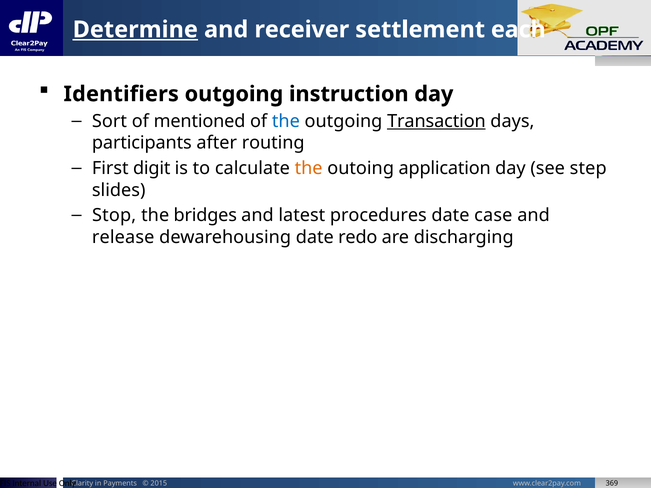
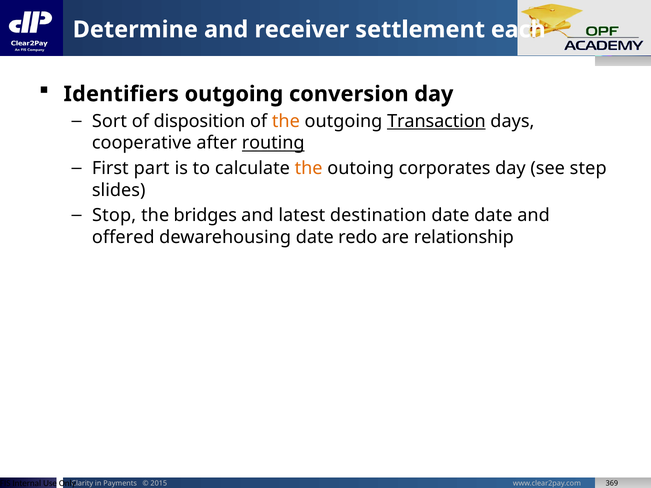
Determine underline: present -> none
instruction: instruction -> conversion
mentioned: mentioned -> disposition
the at (286, 121) colour: blue -> orange
participants: participants -> cooperative
routing underline: none -> present
digit: digit -> part
application: application -> corporates
procedures: procedures -> destination
date case: case -> date
release: release -> offered
discharging: discharging -> relationship
